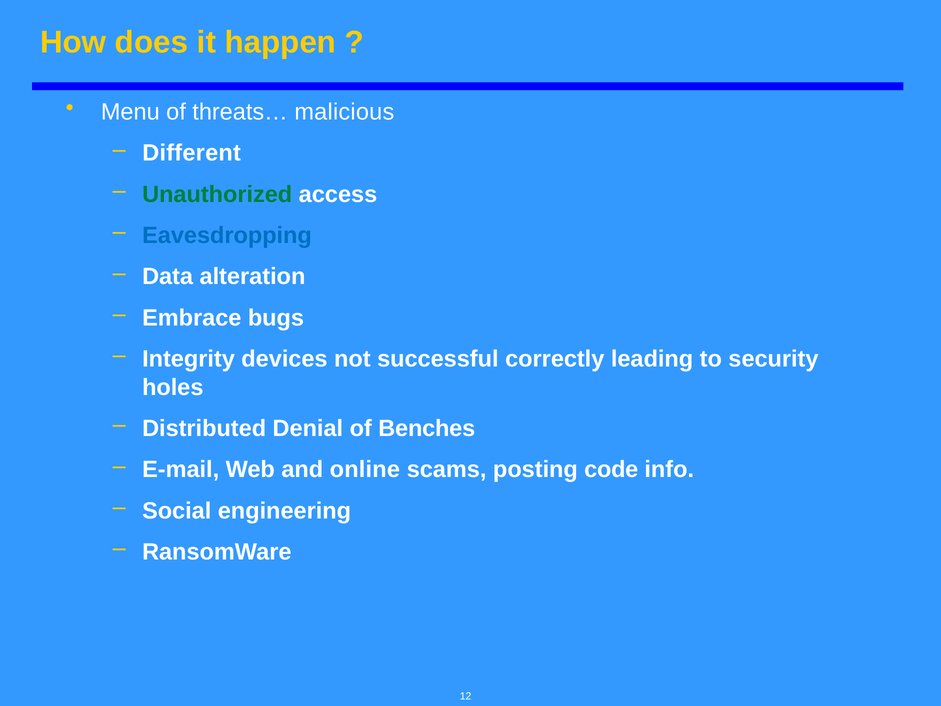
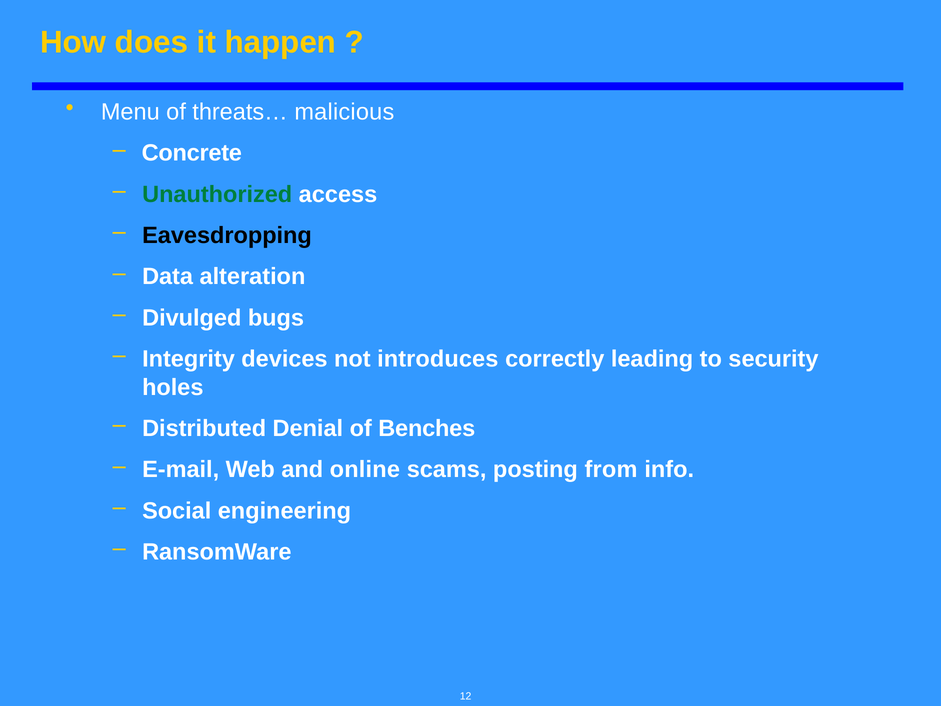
Different: Different -> Concrete
Eavesdropping colour: blue -> black
Embrace: Embrace -> Divulged
successful: successful -> introduces
code: code -> from
